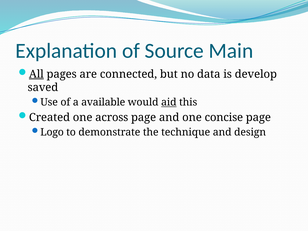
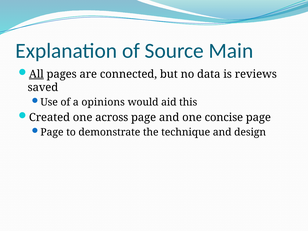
develop: develop -> reviews
available: available -> opinions
aid underline: present -> none
Logo at (52, 132): Logo -> Page
